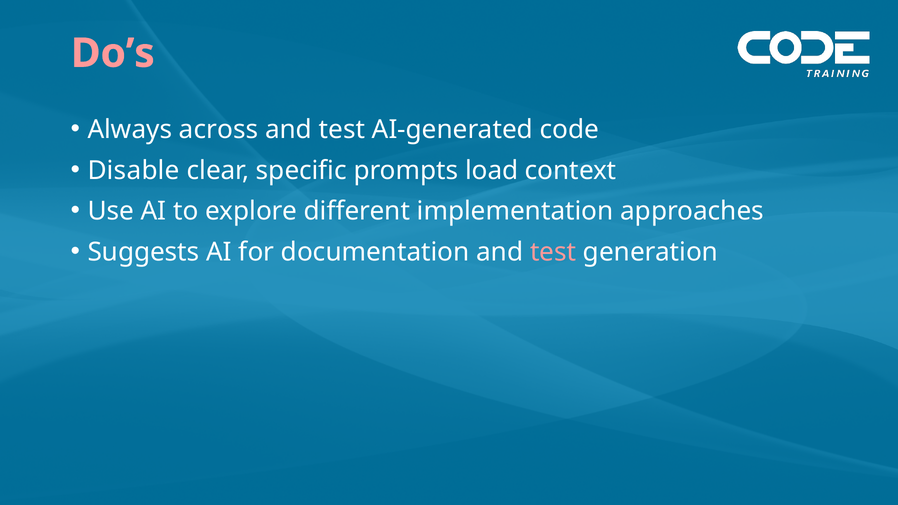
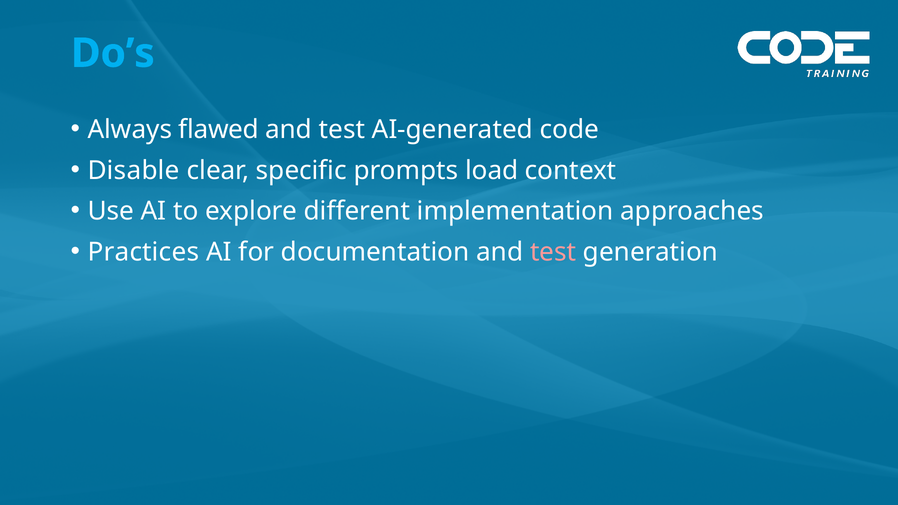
Do’s colour: pink -> light blue
across: across -> flawed
Suggests: Suggests -> Practices
